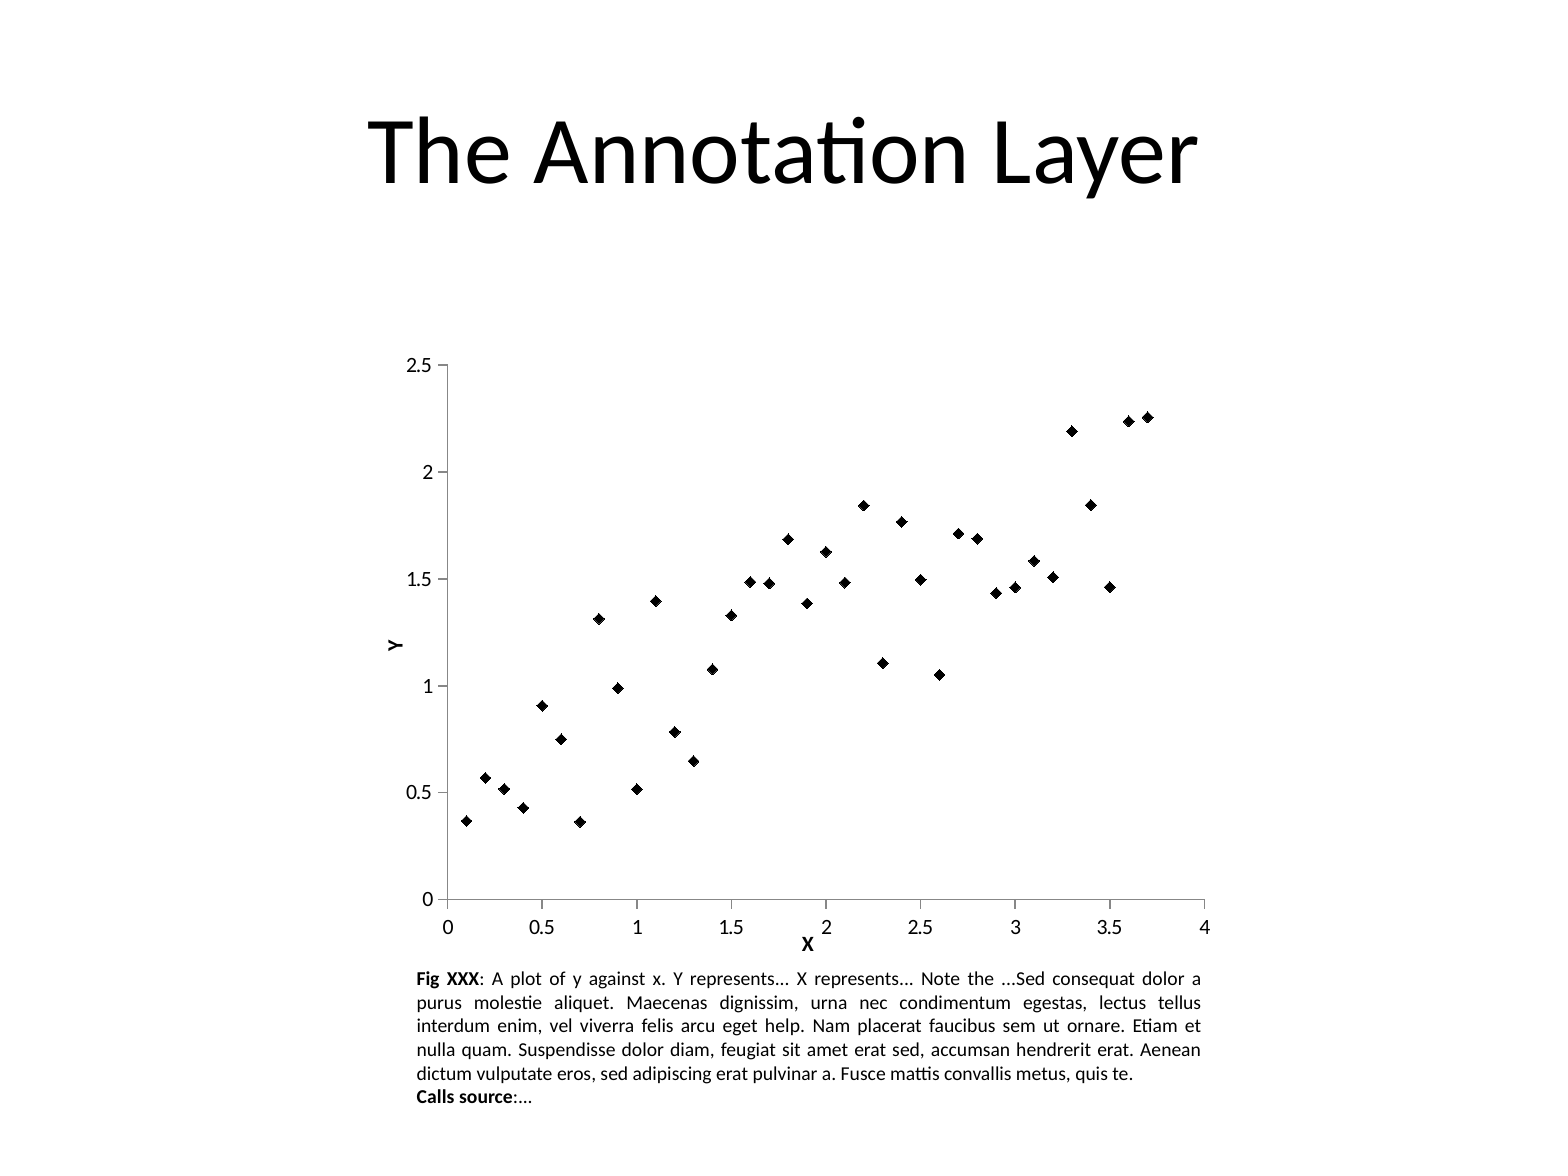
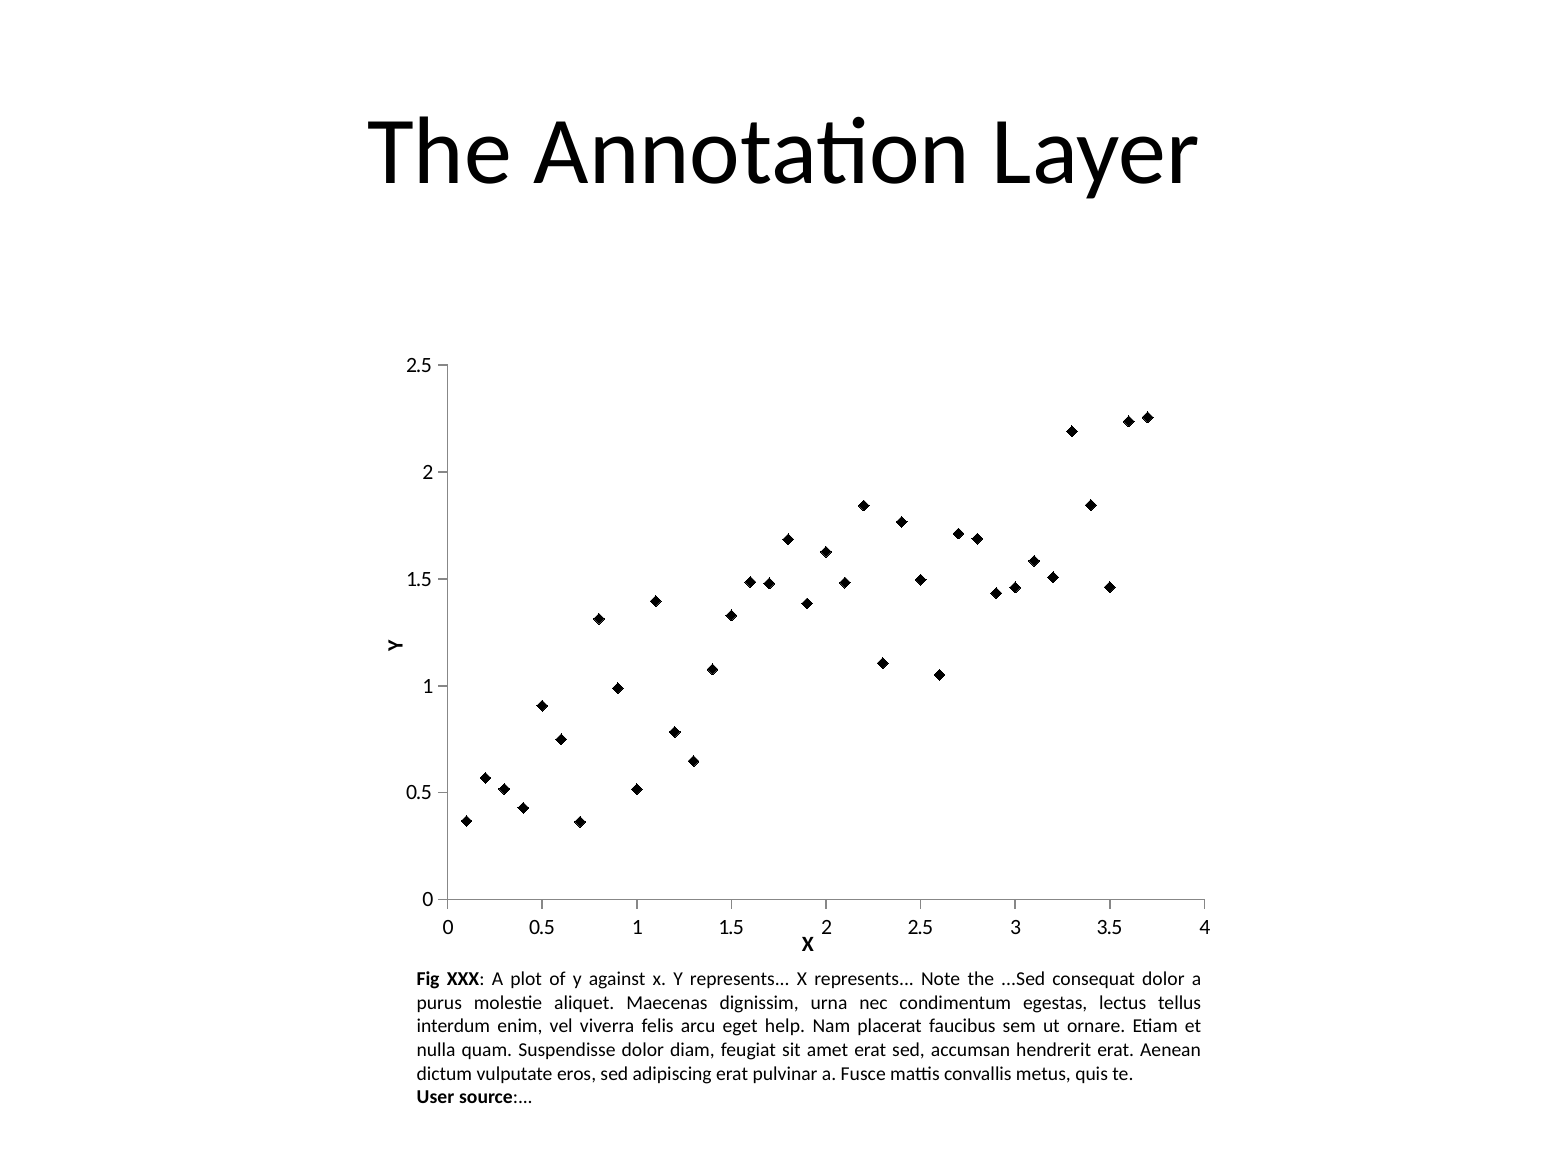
Calls: Calls -> User
